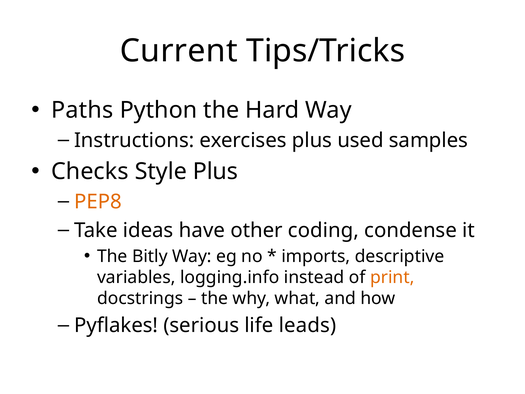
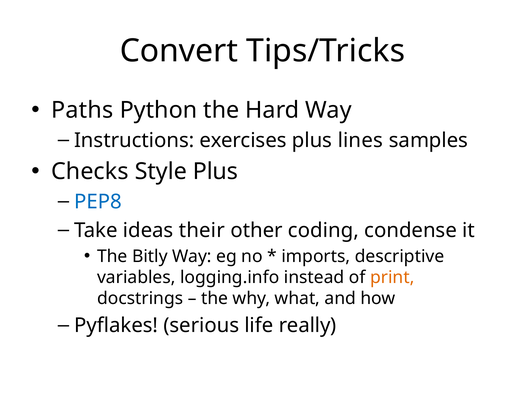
Current: Current -> Convert
used: used -> lines
PEP8 colour: orange -> blue
have: have -> their
leads: leads -> really
